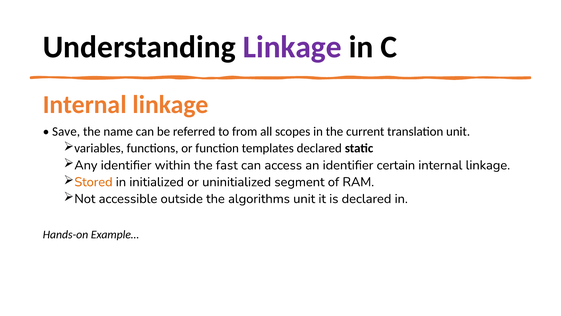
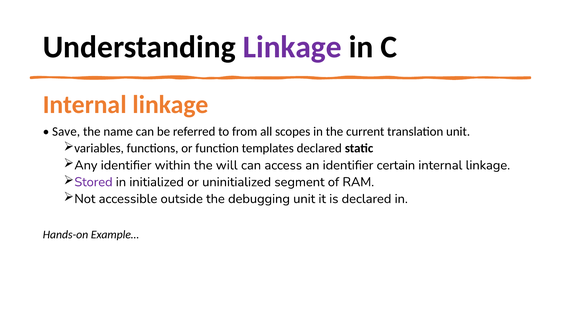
fast: fast -> will
Stored colour: orange -> purple
algorithms: algorithms -> debugging
